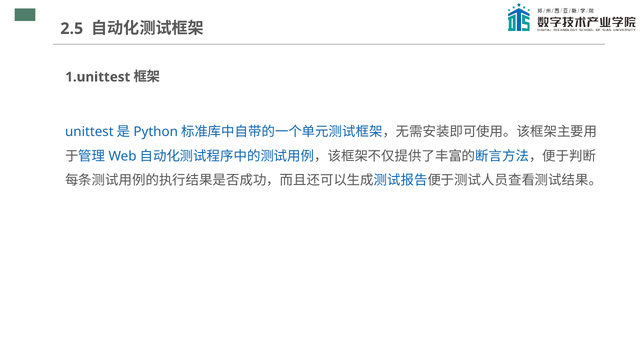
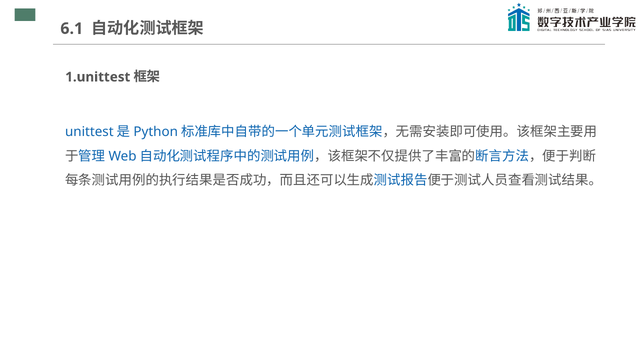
2.5: 2.5 -> 6.1
